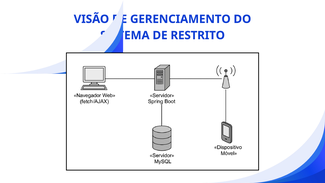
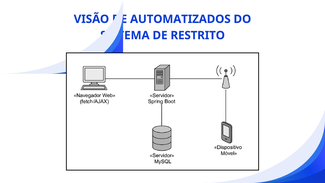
GERENCIAMENTO: GERENCIAMENTO -> AUTOMATIZADOS
